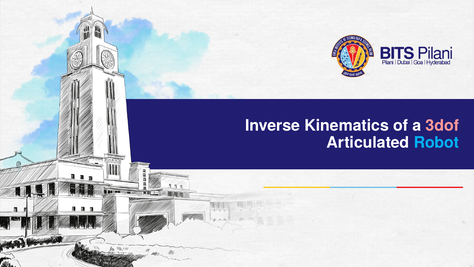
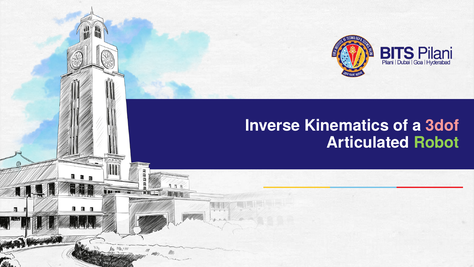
Robot colour: light blue -> light green
